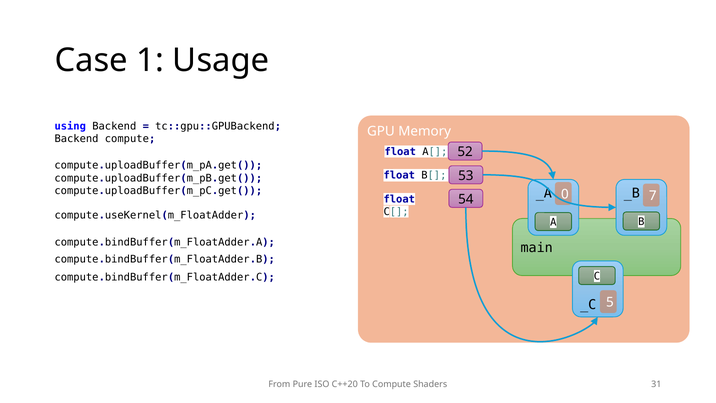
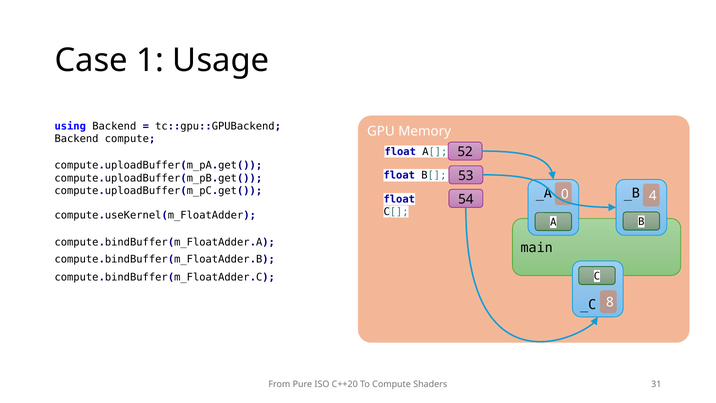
7: 7 -> 4
5: 5 -> 8
